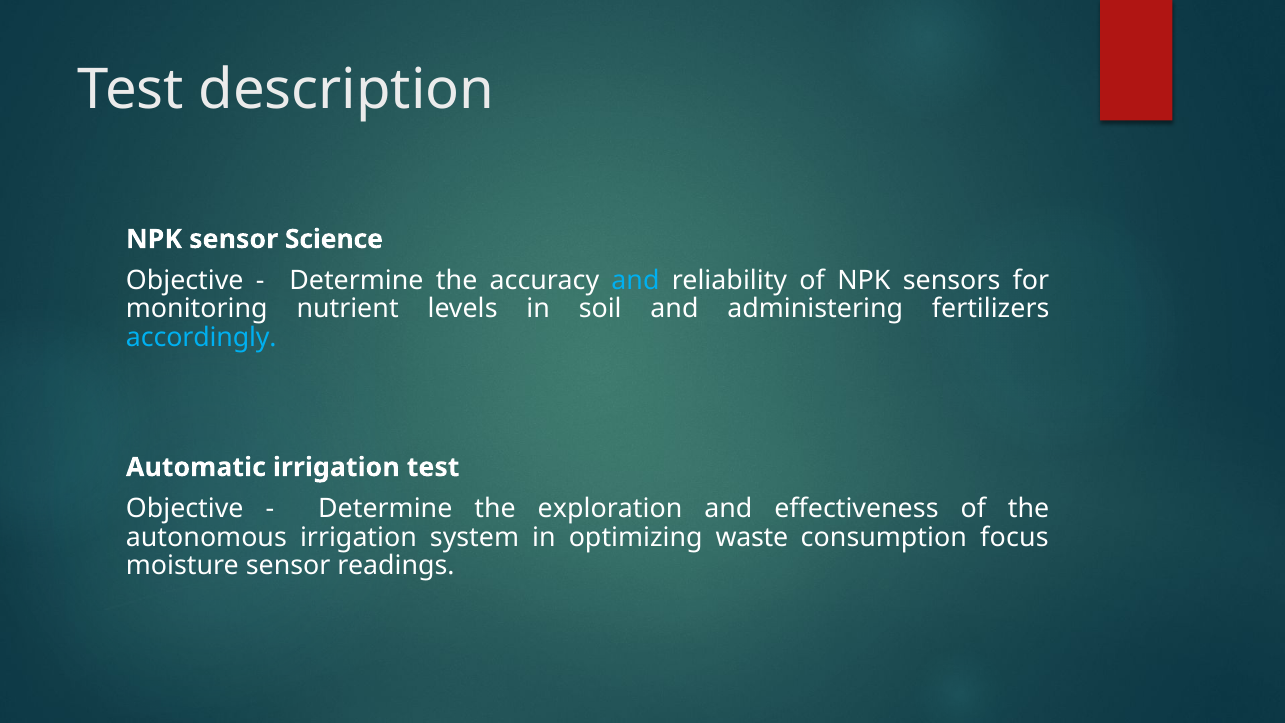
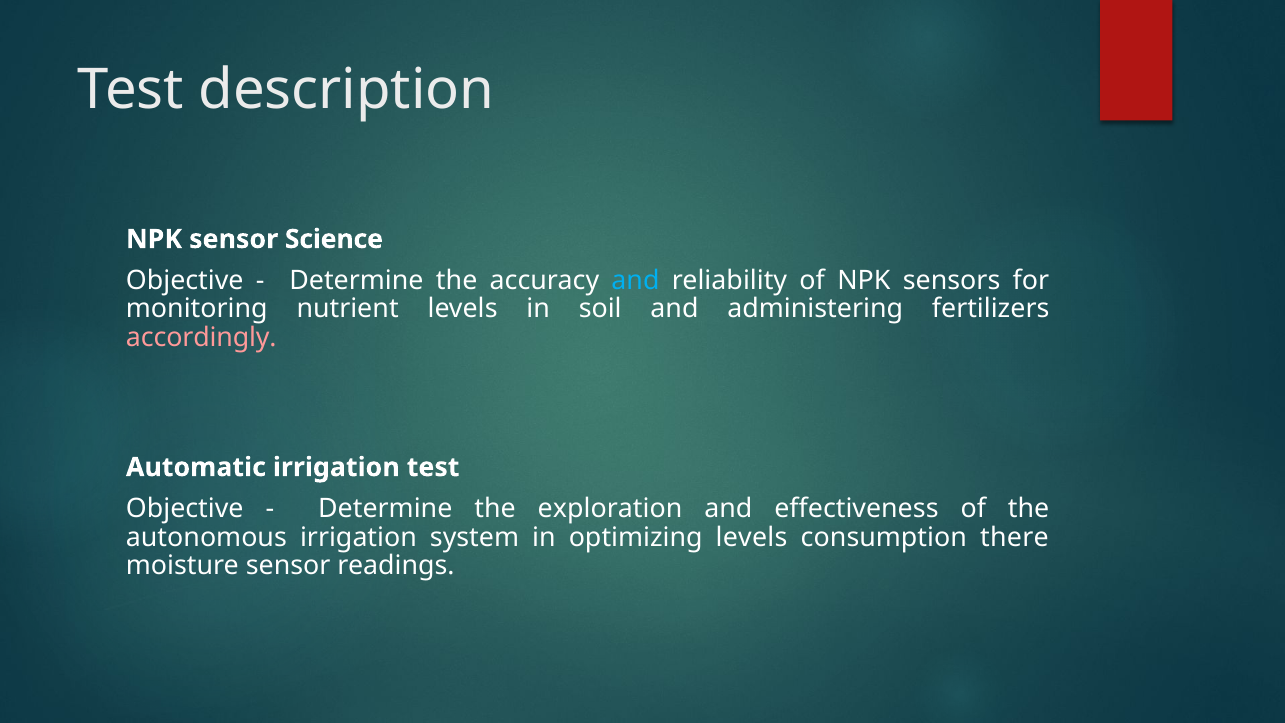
accordingly colour: light blue -> pink
optimizing waste: waste -> levels
focus: focus -> there
